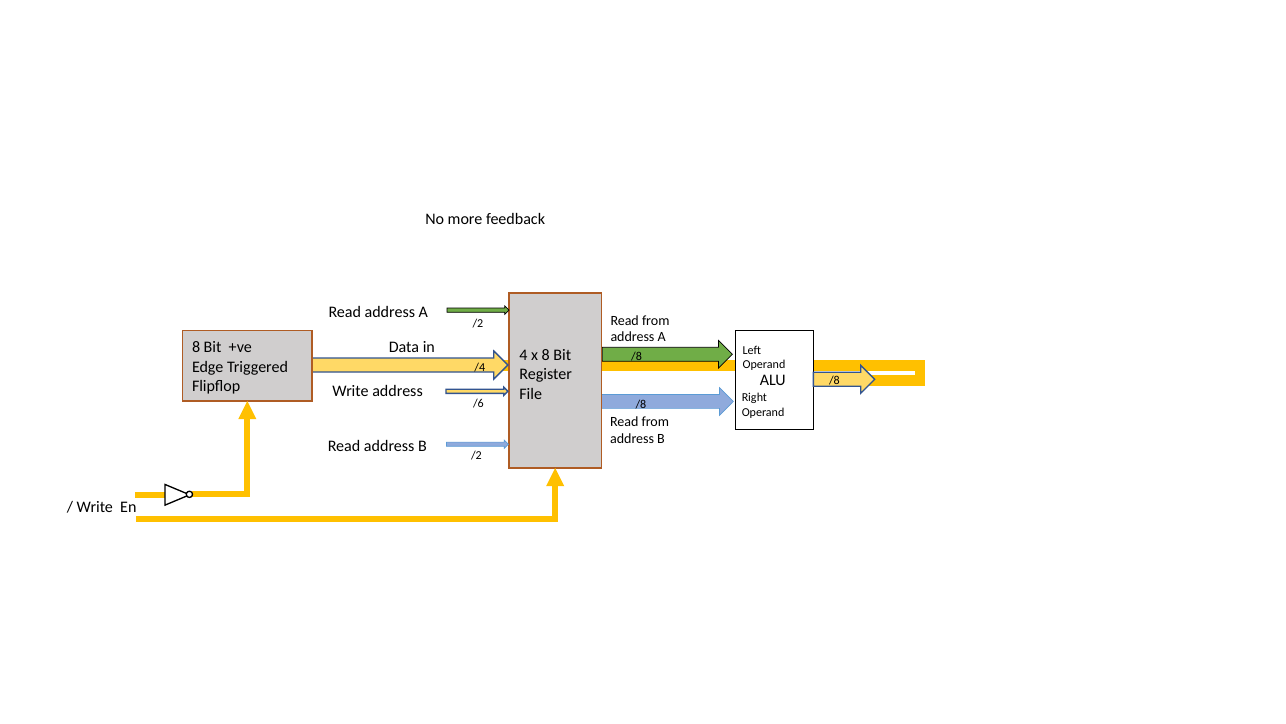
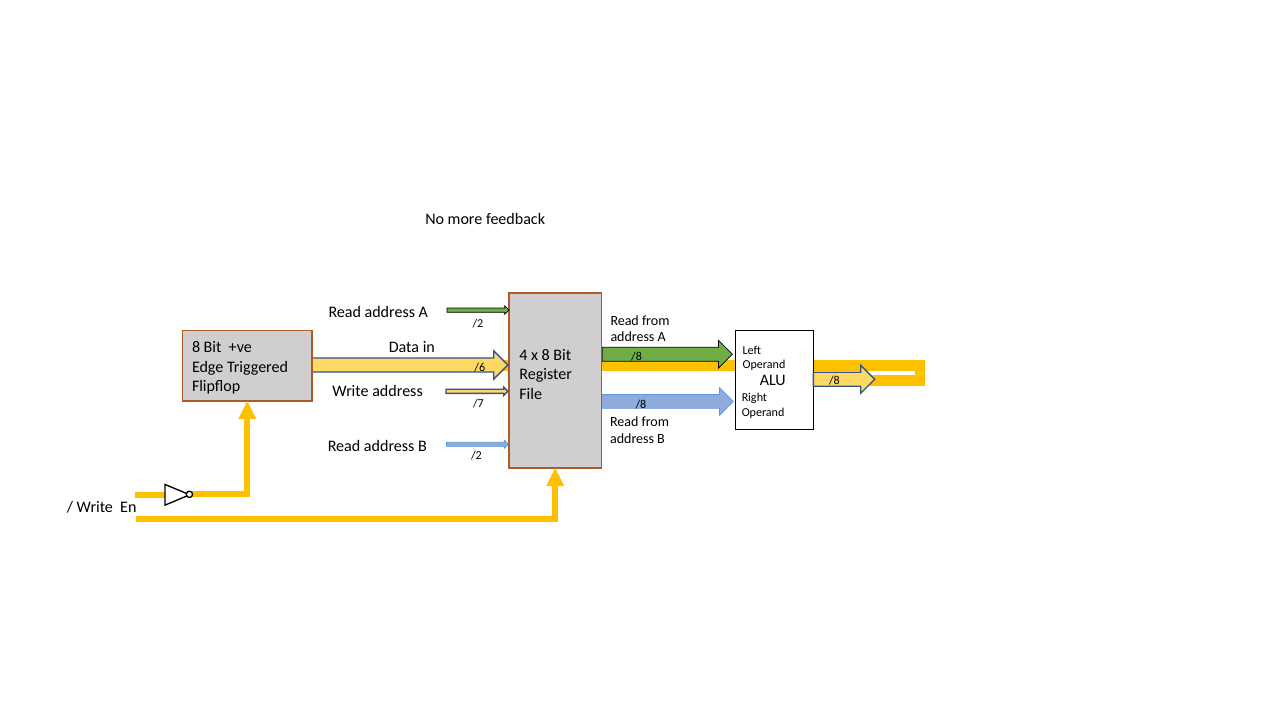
/4: /4 -> /6
/6: /6 -> /7
